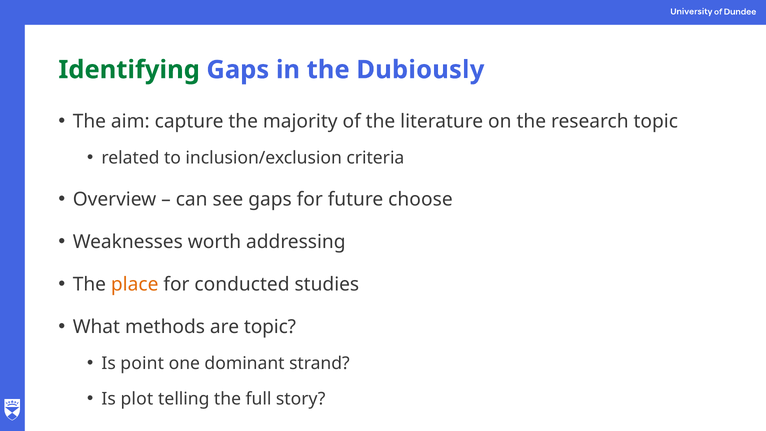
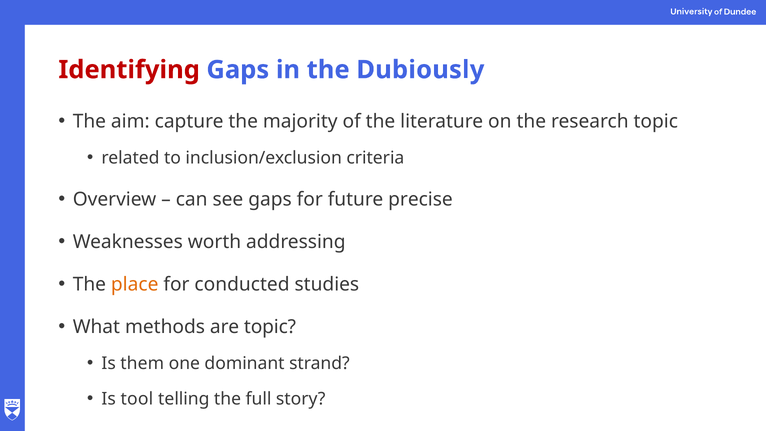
Identifying colour: green -> red
choose: choose -> precise
point: point -> them
plot: plot -> tool
